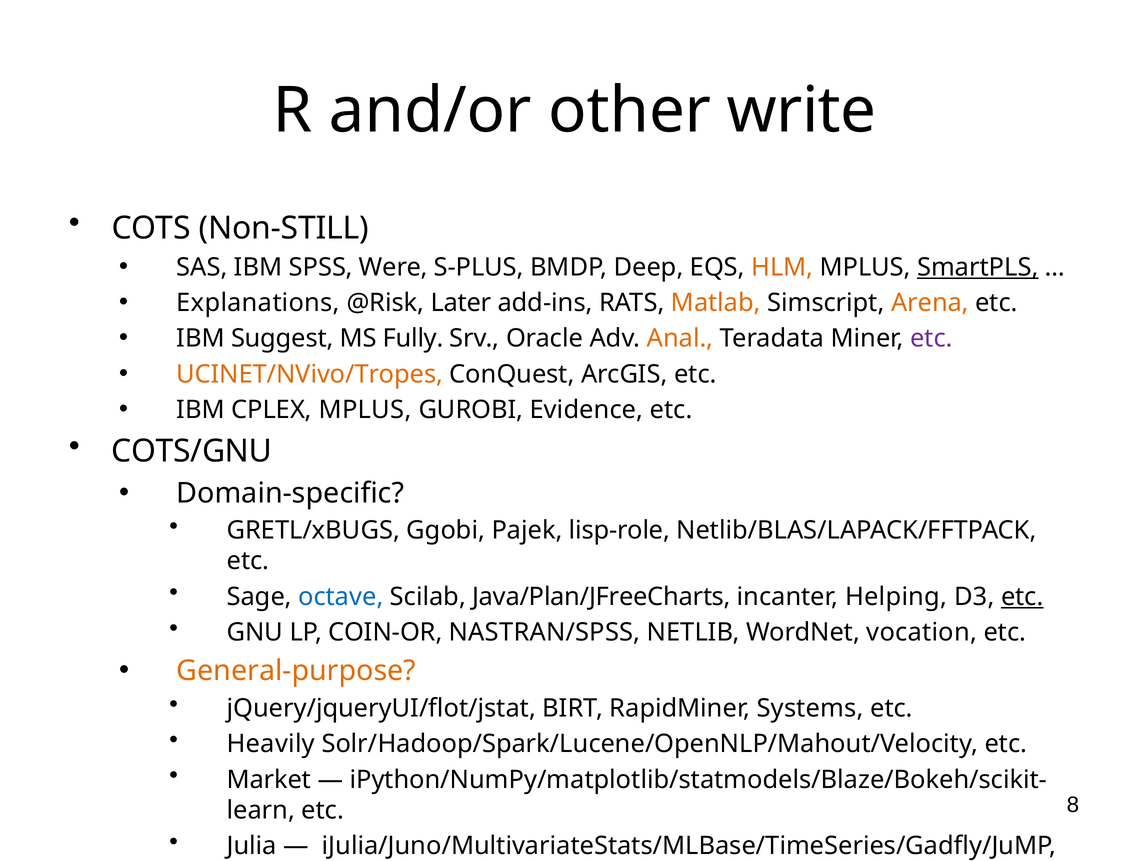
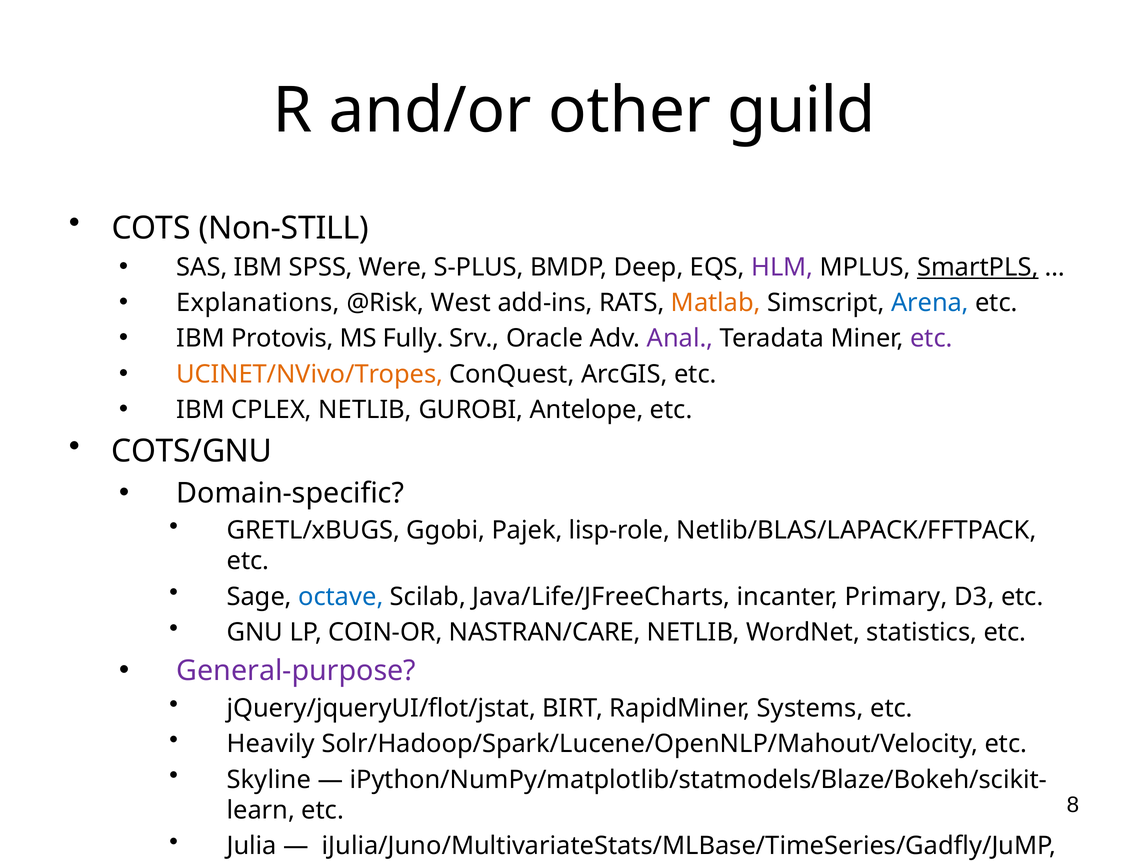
write: write -> guild
HLM colour: orange -> purple
Later: Later -> West
Arena colour: orange -> blue
Suggest: Suggest -> Protovis
Anal colour: orange -> purple
CPLEX MPLUS: MPLUS -> NETLIB
Evidence: Evidence -> Antelope
Java/Plan/JFreeCharts: Java/Plan/JFreeCharts -> Java/Life/JFreeCharts
Helping: Helping -> Primary
etc at (1022, 597) underline: present -> none
NASTRAN/SPSS: NASTRAN/SPSS -> NASTRAN/CARE
vocation: vocation -> statistics
General-purpose colour: orange -> purple
Market: Market -> Skyline
